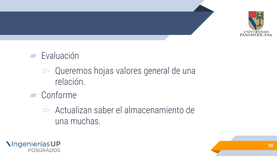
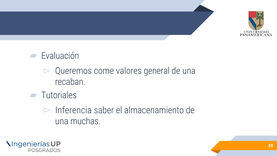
hojas: hojas -> come
relación: relación -> recaban
Conforme: Conforme -> Tutoriales
Actualizan: Actualizan -> Inferencia
